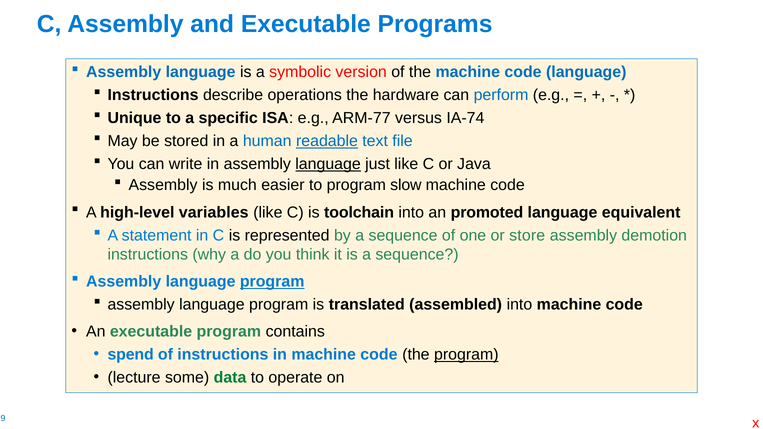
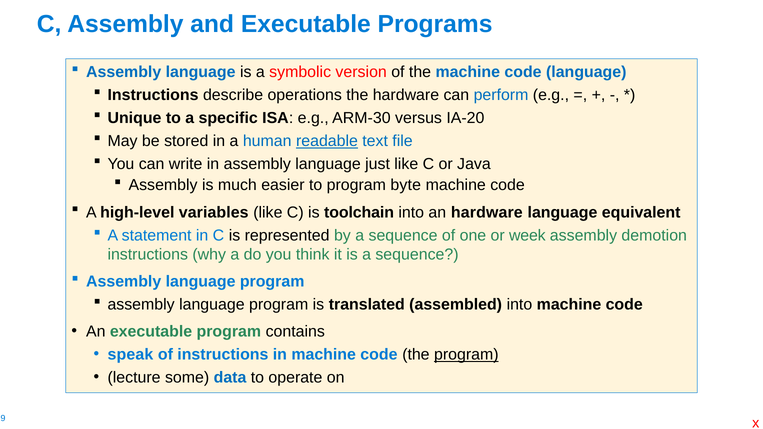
ARM-77: ARM-77 -> ARM-30
IA-74: IA-74 -> IA-20
language at (328, 164) underline: present -> none
slow: slow -> byte
an promoted: promoted -> hardware
store: store -> week
program at (272, 282) underline: present -> none
spend: spend -> speak
data colour: green -> blue
